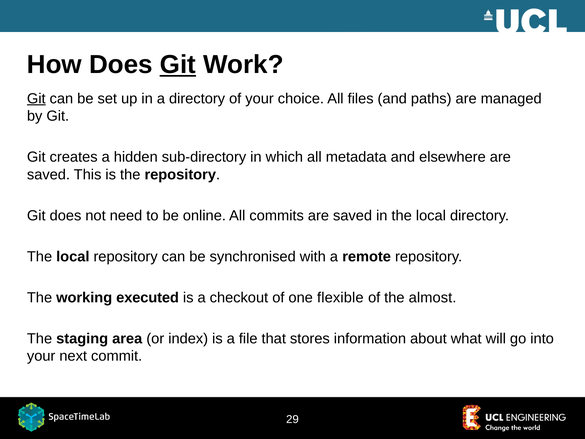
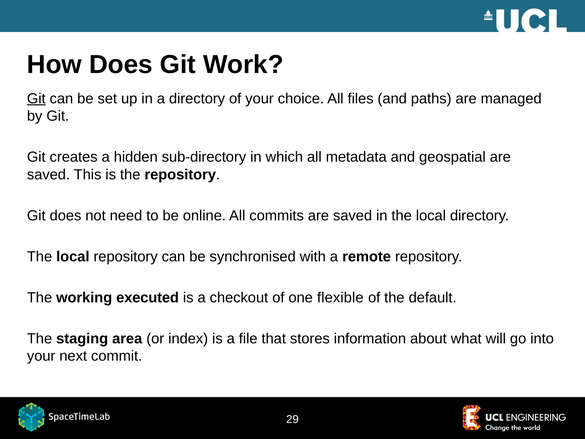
Git at (178, 65) underline: present -> none
elsewhere: elsewhere -> geospatial
almost: almost -> default
